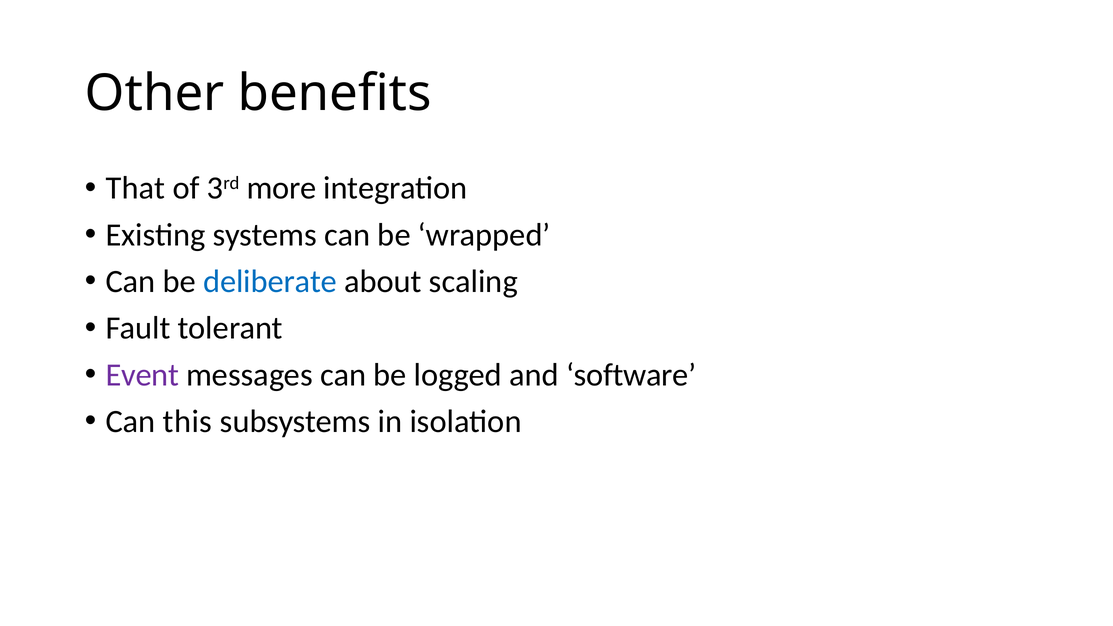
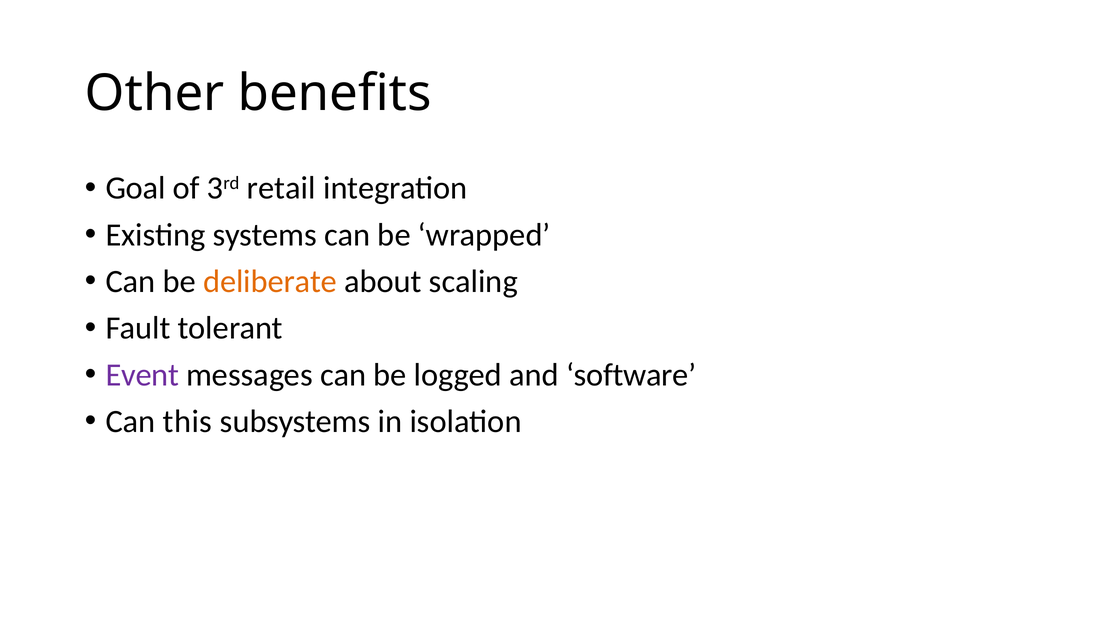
That: That -> Goal
more: more -> retail
deliberate colour: blue -> orange
